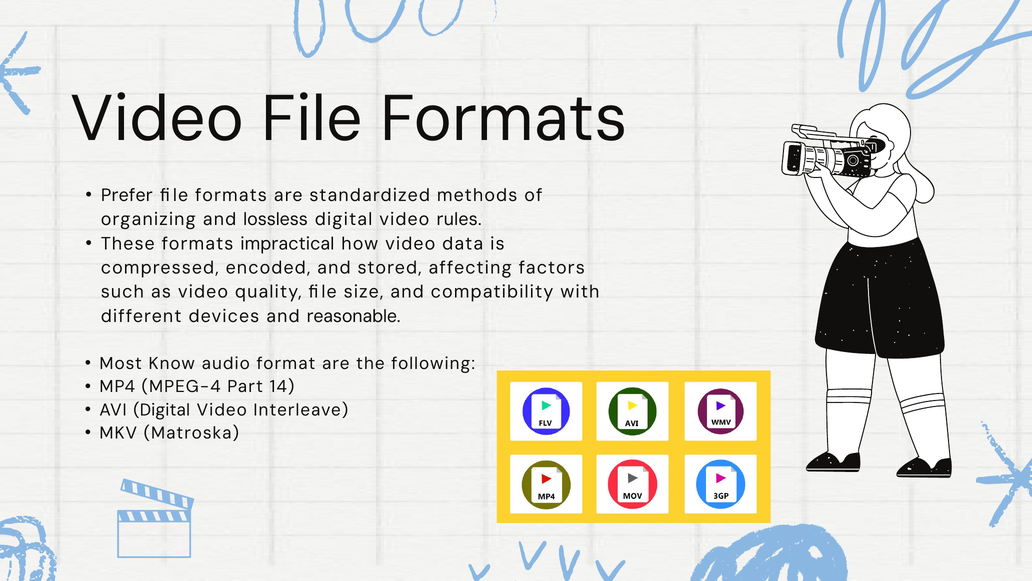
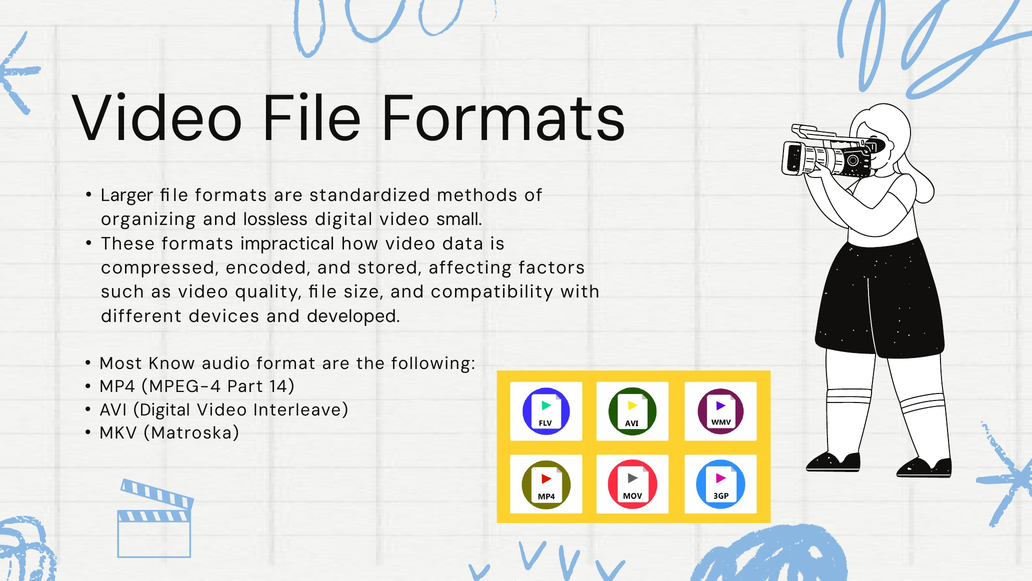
Prefer: Prefer -> Larger
rules: rules -> small
reasonable: reasonable -> developed
